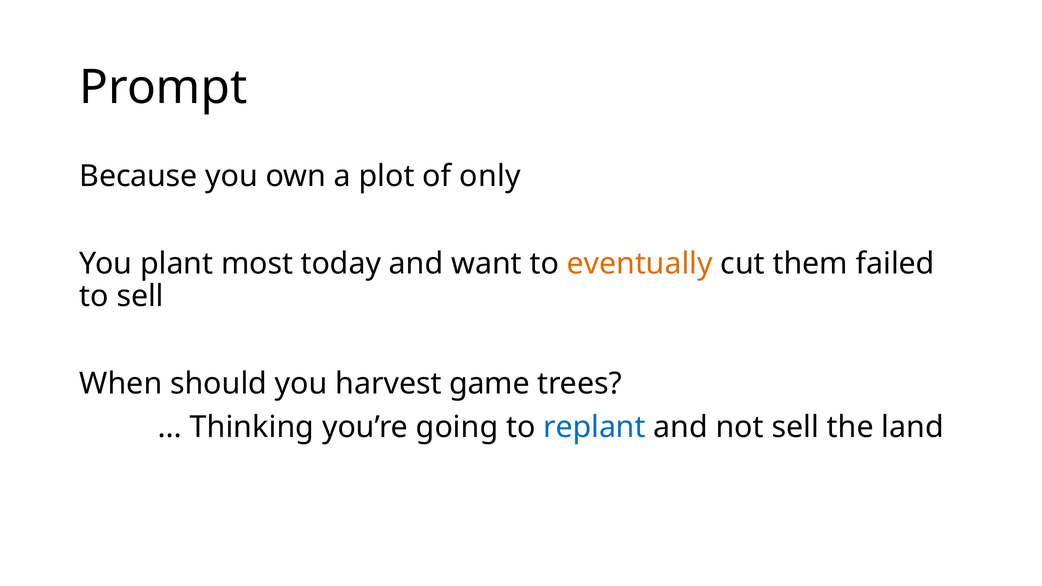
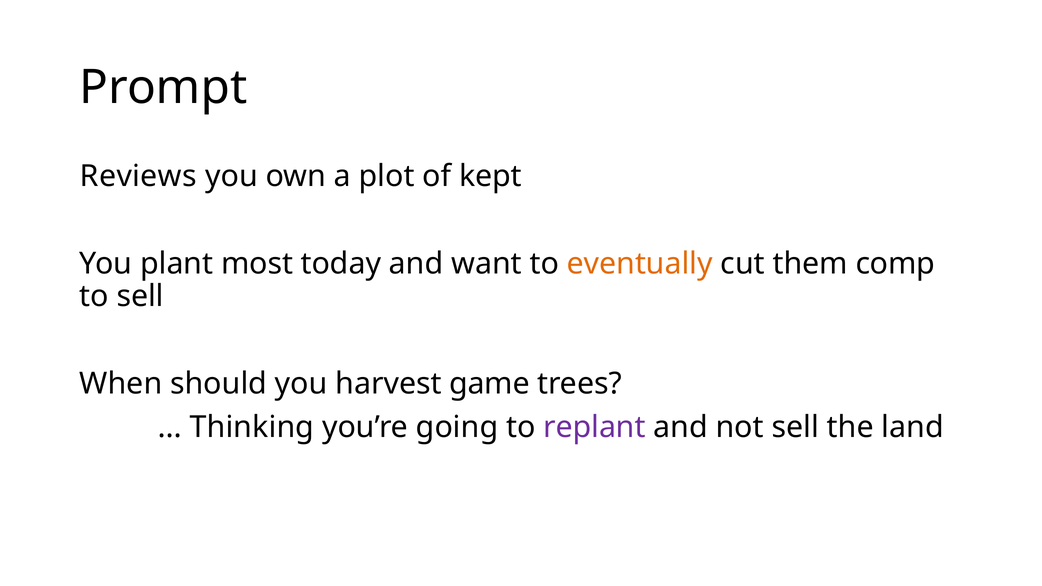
Because: Because -> Reviews
only: only -> kept
failed: failed -> comp
replant colour: blue -> purple
